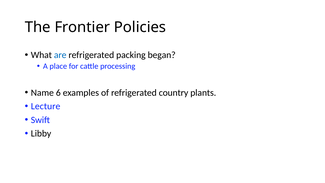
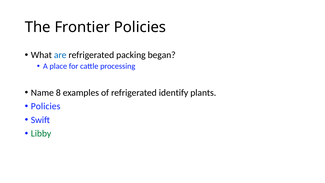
6: 6 -> 8
country: country -> identify
Lecture at (46, 106): Lecture -> Policies
Libby colour: black -> green
